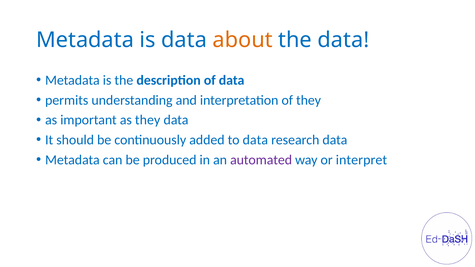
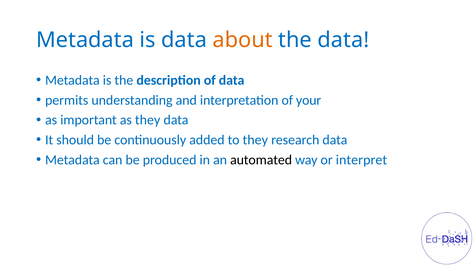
of they: they -> your
to data: data -> they
automated colour: purple -> black
